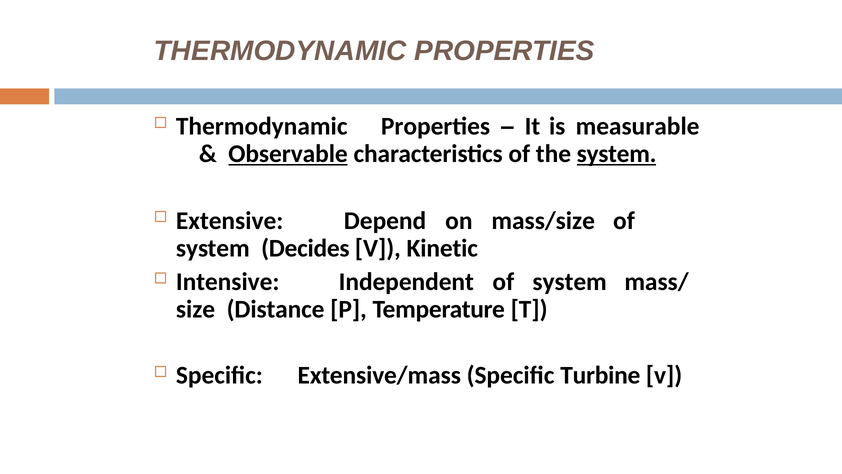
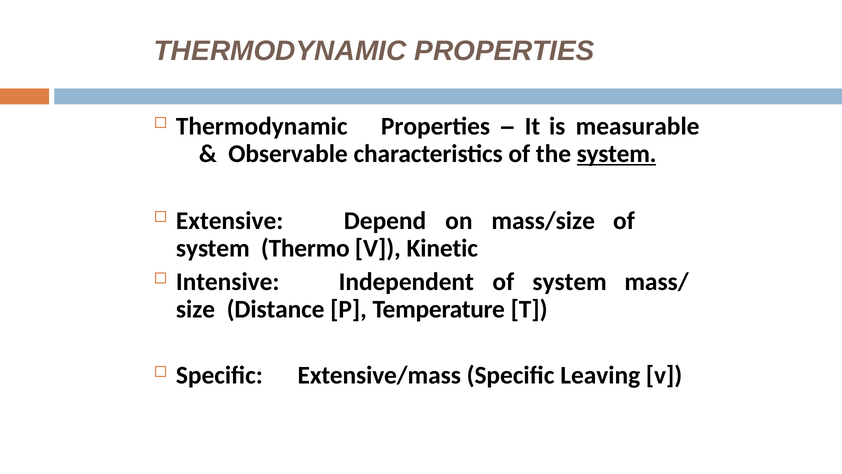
Observable underline: present -> none
Decides: Decides -> Thermo
Turbine: Turbine -> Leaving
